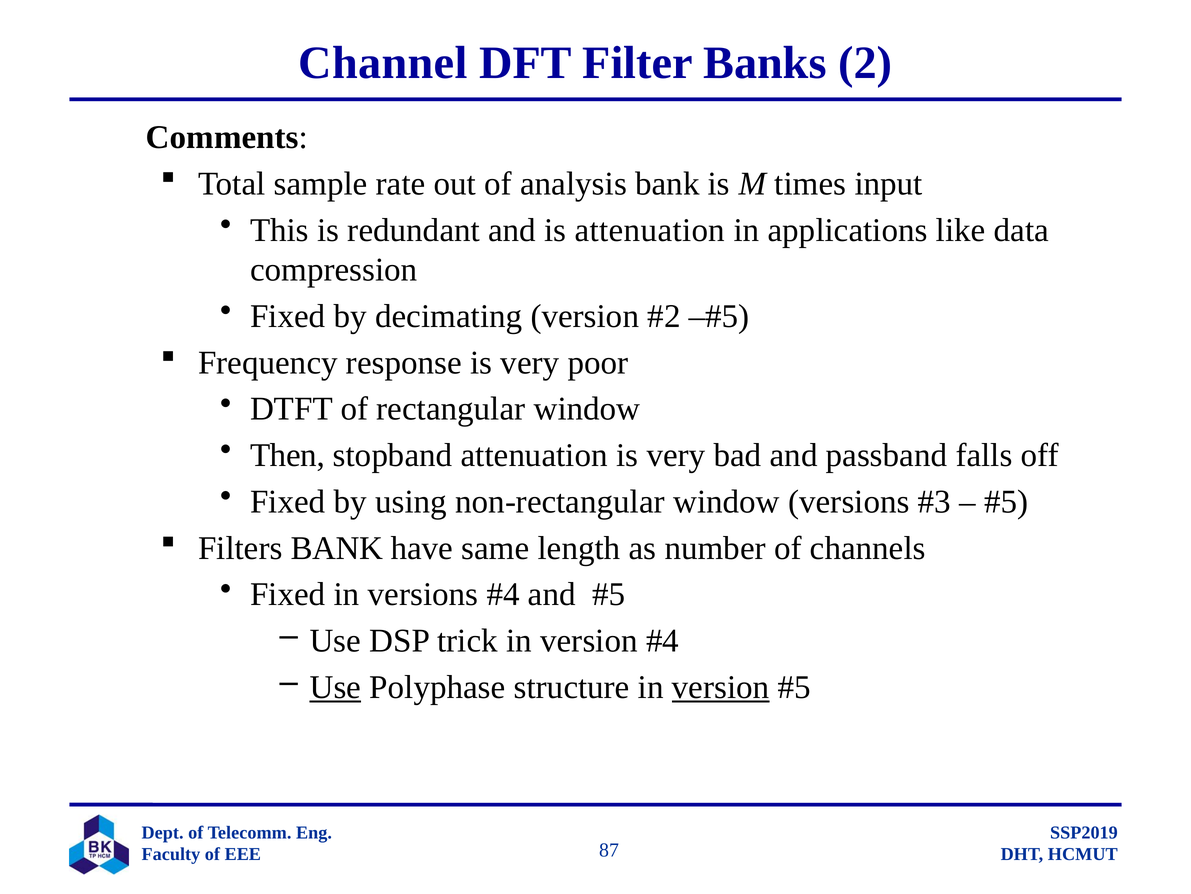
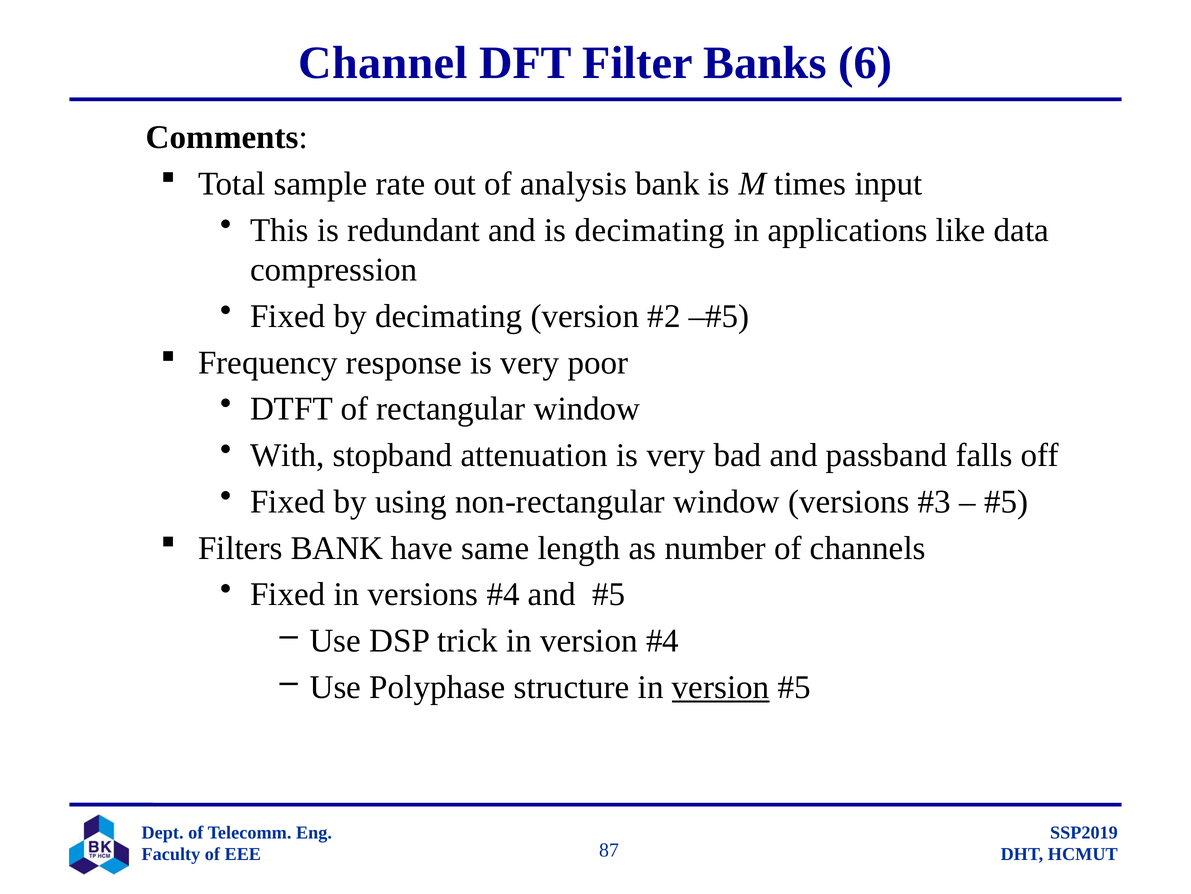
2: 2 -> 6
is attenuation: attenuation -> decimating
Then: Then -> With
Use at (335, 687) underline: present -> none
